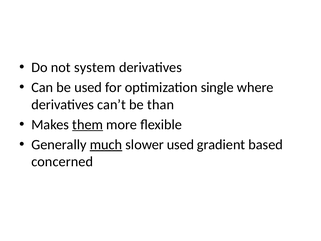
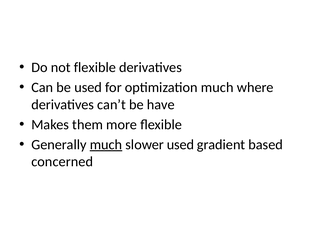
not system: system -> flexible
optimization single: single -> much
than: than -> have
them underline: present -> none
